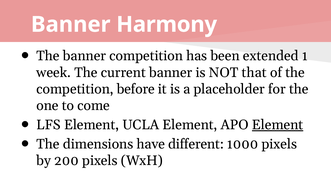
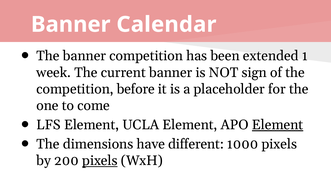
Harmony: Harmony -> Calendar
that: that -> sign
pixels at (100, 161) underline: none -> present
